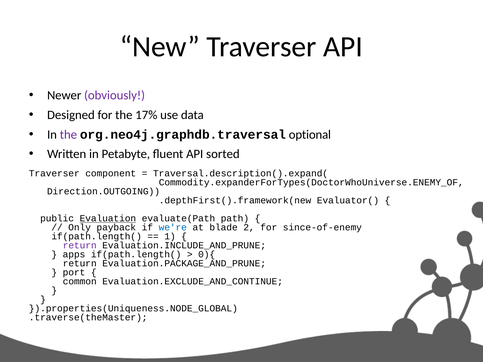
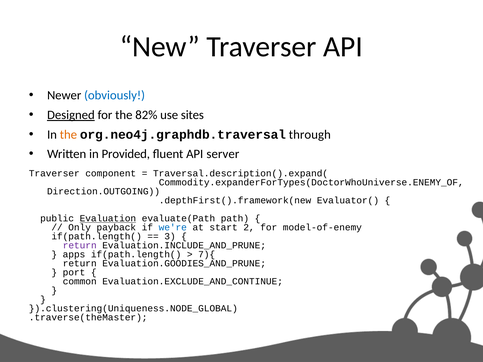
obviously colour: purple -> blue
Designed underline: none -> present
17%: 17% -> 82%
data: data -> sites
the at (68, 135) colour: purple -> orange
optional: optional -> through
Petabyte: Petabyte -> Provided
sorted: sorted -> server
blade: blade -> start
since-of-enemy: since-of-enemy -> model-of-enemy
1: 1 -> 3
0){: 0){ -> 7){
Evaluation.PACKAGE_AND_PRUNE: Evaluation.PACKAGE_AND_PRUNE -> Evaluation.GOODIES_AND_PRUNE
}).properties(Uniqueness.NODE_GLOBAL: }).properties(Uniqueness.NODE_GLOBAL -> }).clustering(Uniqueness.NODE_GLOBAL
